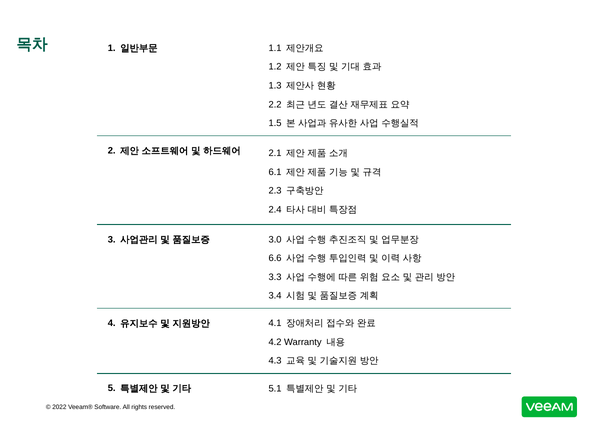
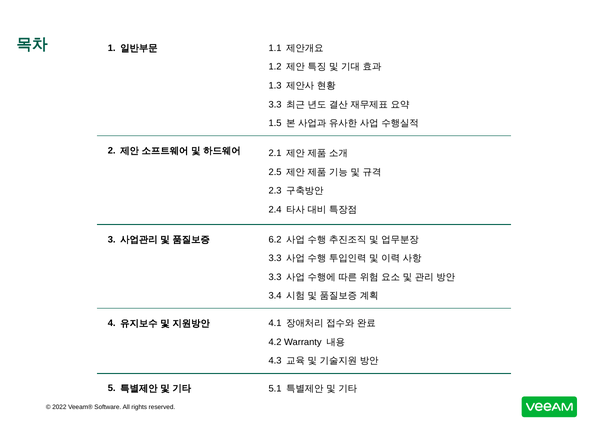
2.2 at (275, 104): 2.2 -> 3.3
6.1: 6.1 -> 2.5
3.0: 3.0 -> 6.2
6.6 at (275, 258): 6.6 -> 3.3
